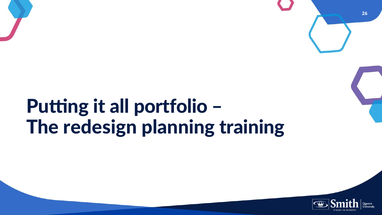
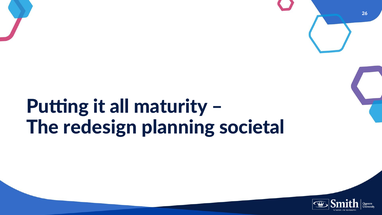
portfolio: portfolio -> maturity
training: training -> societal
